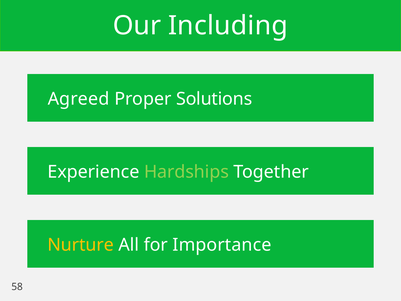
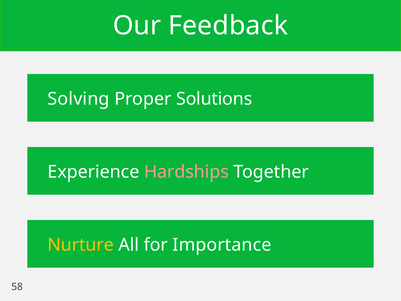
Including: Including -> Feedback
Agreed: Agreed -> Solving
Hardships colour: light green -> pink
